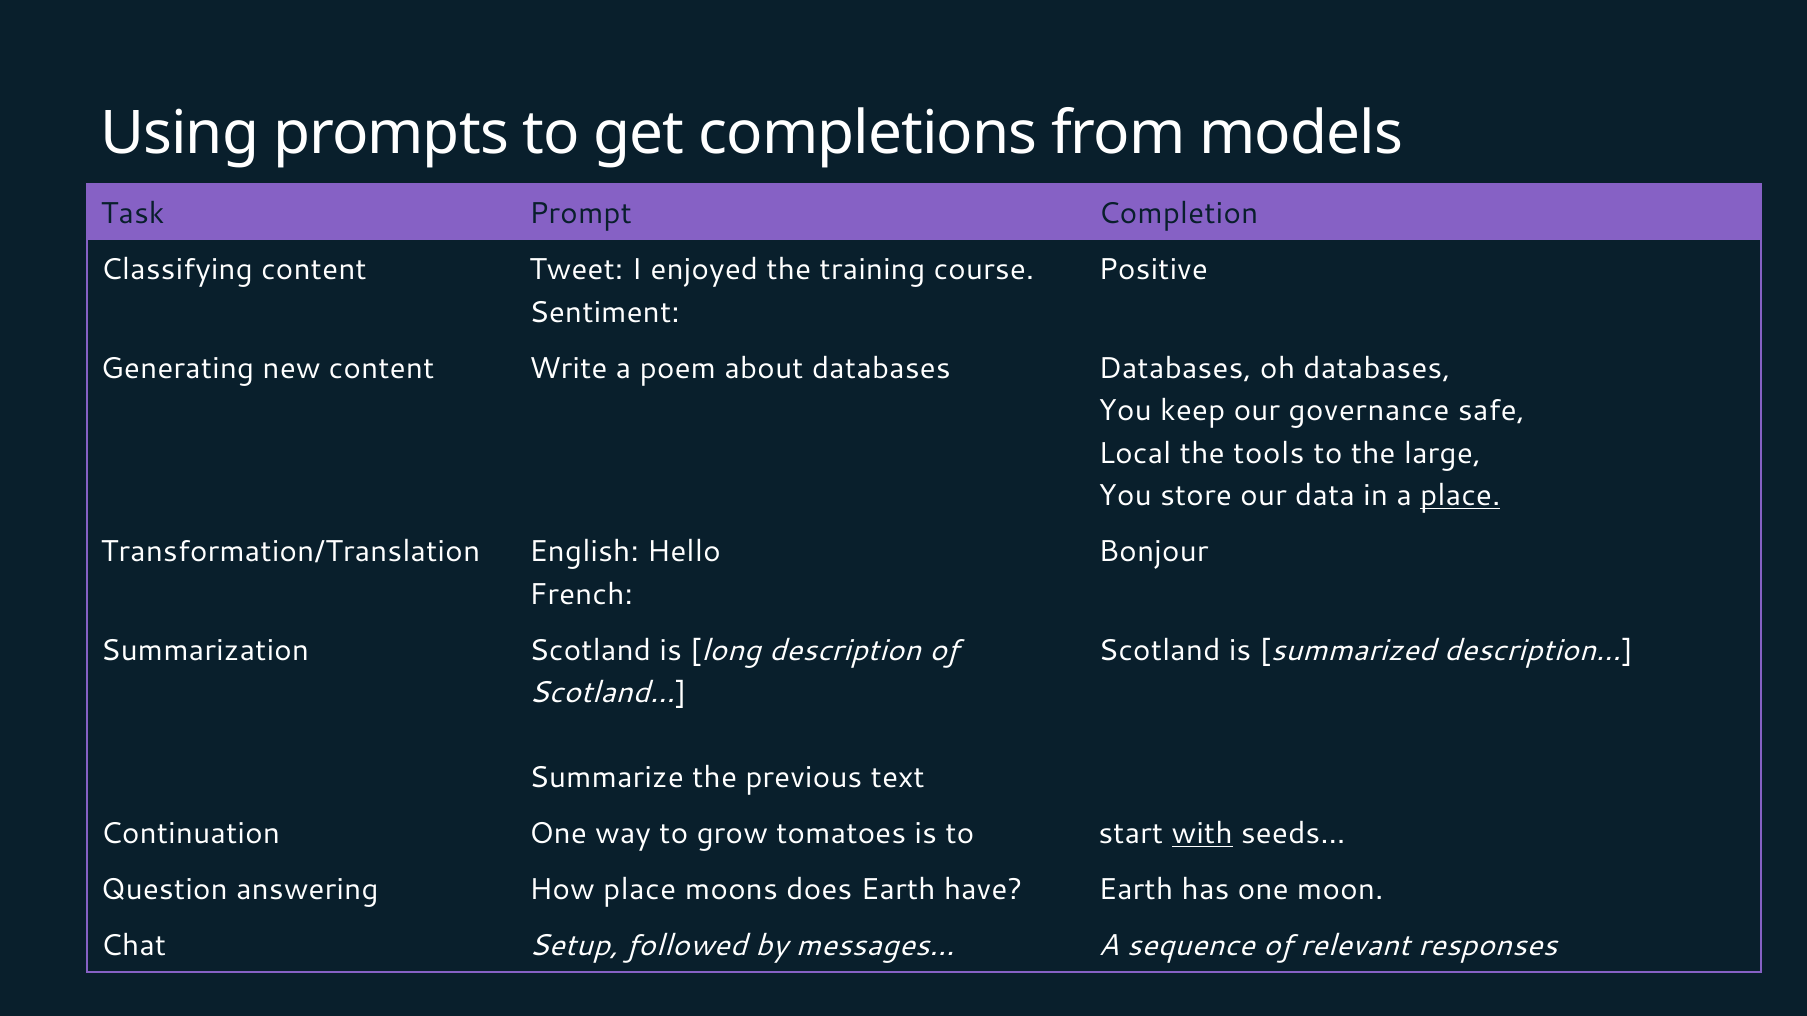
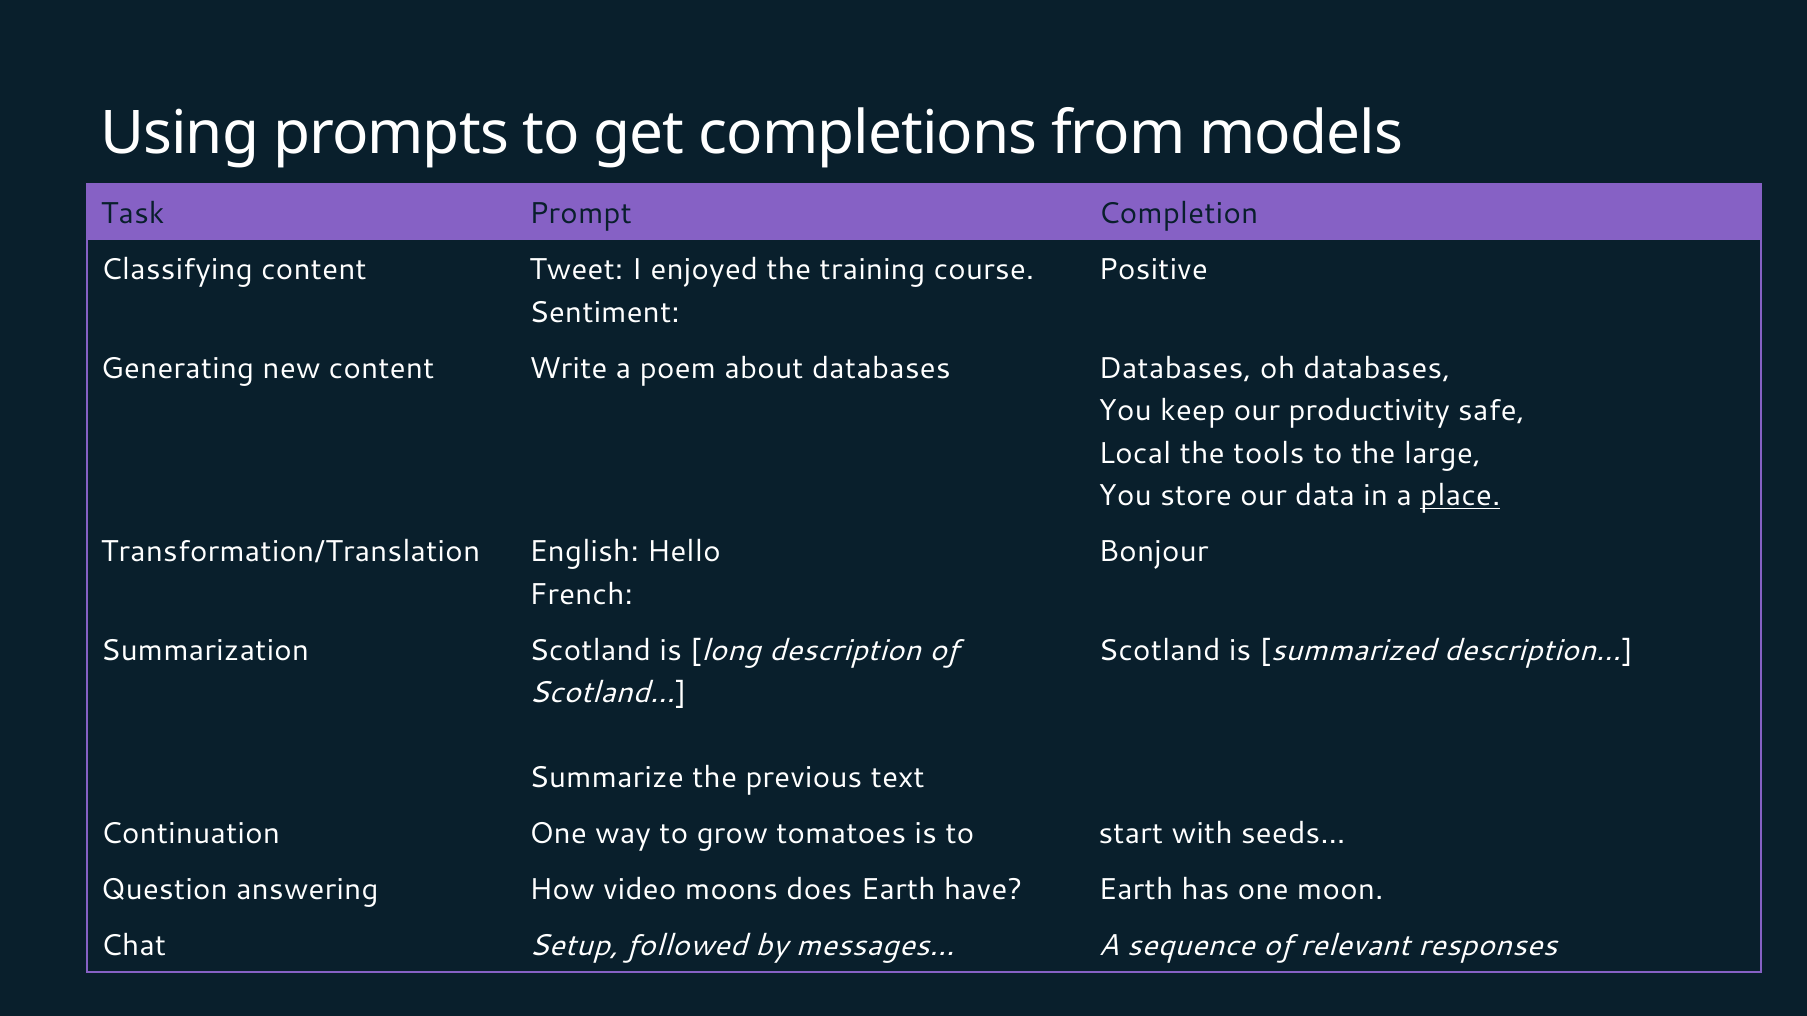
governance: governance -> productivity
with underline: present -> none
How place: place -> video
